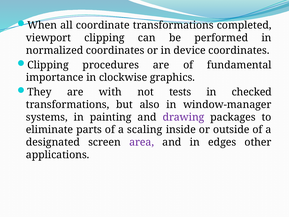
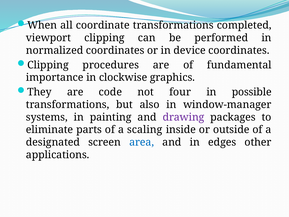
with: with -> code
tests: tests -> four
checked: checked -> possible
area colour: purple -> blue
